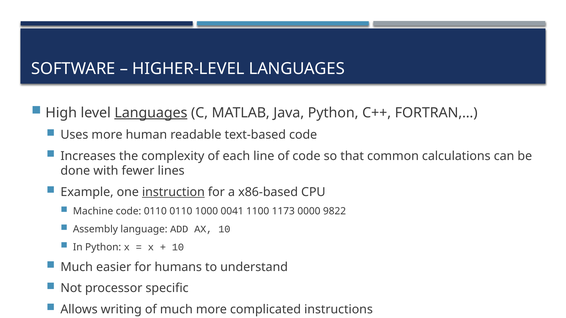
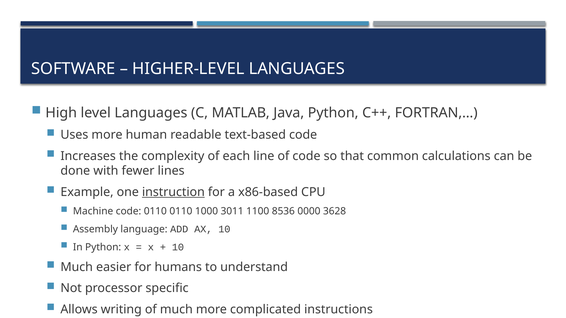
Languages at (151, 113) underline: present -> none
0041: 0041 -> 3011
1173: 1173 -> 8536
9822: 9822 -> 3628
